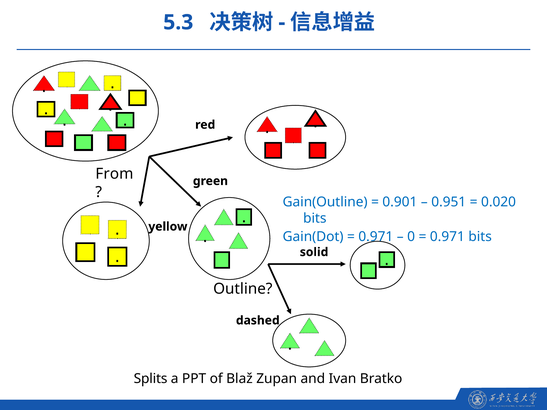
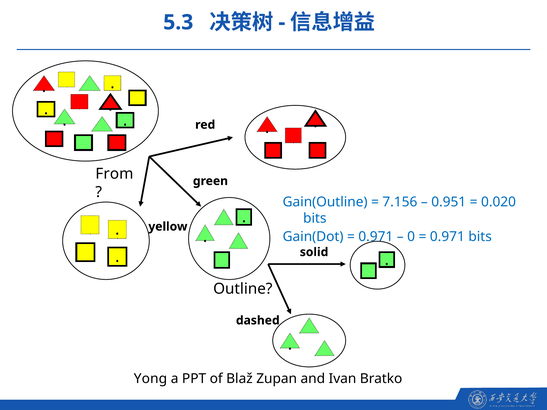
0.901: 0.901 -> 7.156
Splits: Splits -> Yong
